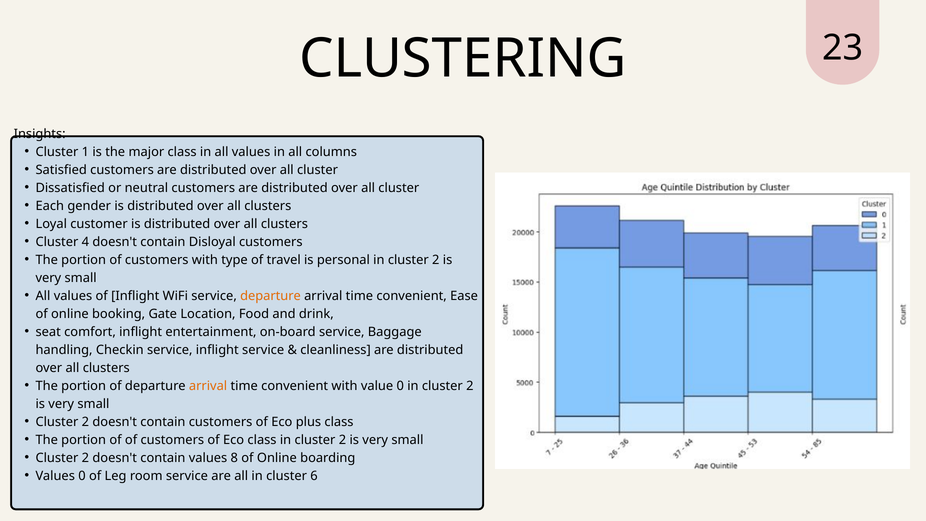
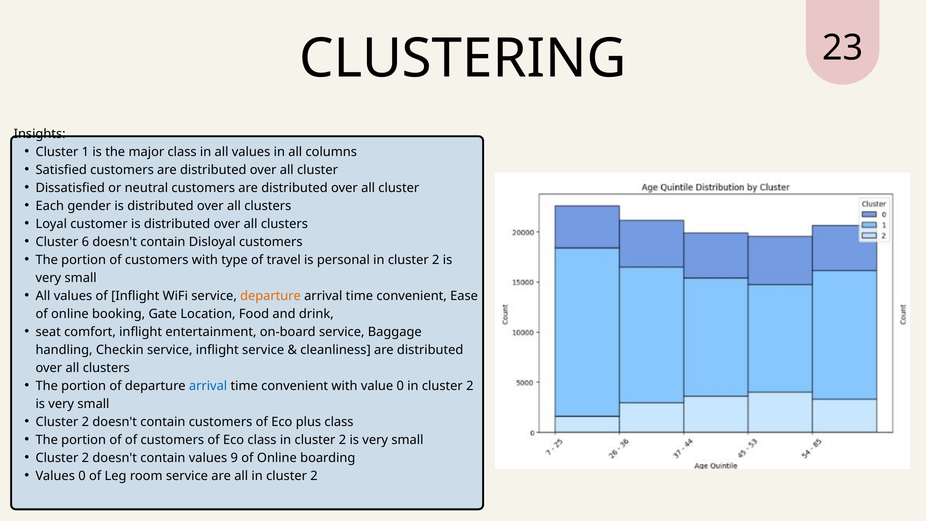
4: 4 -> 6
arrival at (208, 386) colour: orange -> blue
8: 8 -> 9
all in cluster 6: 6 -> 2
